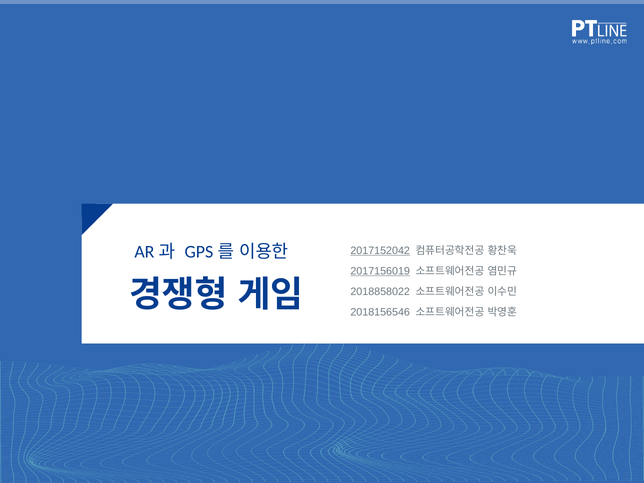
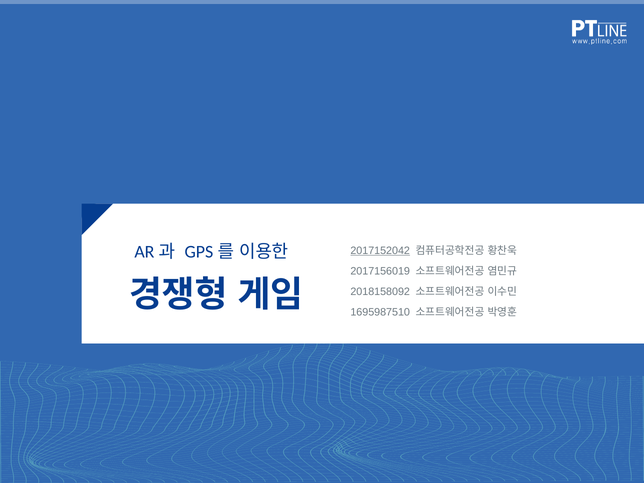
2017156019 underline: present -> none
2018858022: 2018858022 -> 2018158092
2018156546: 2018156546 -> 1695987510
